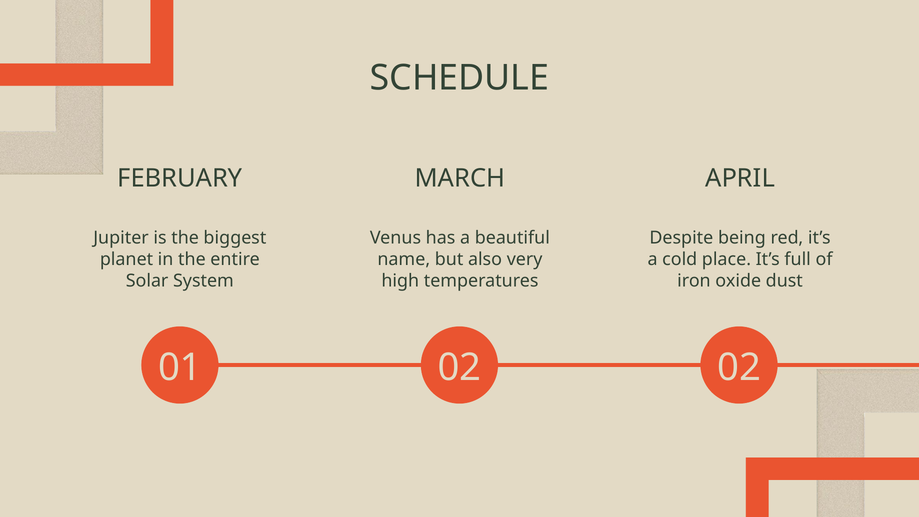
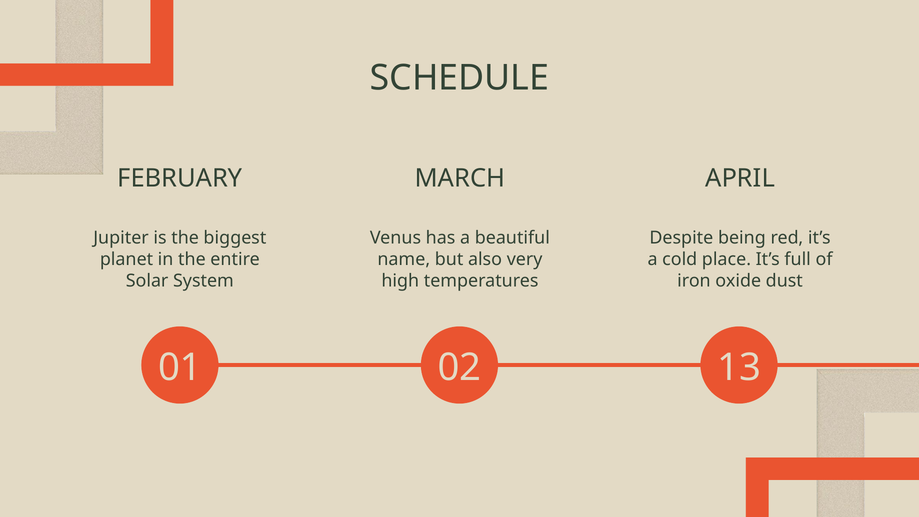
02 02: 02 -> 13
